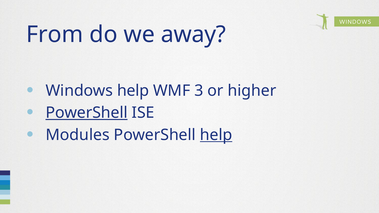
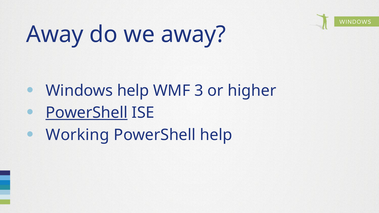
From at (55, 34): From -> Away
Modules: Modules -> Working
help at (216, 135) underline: present -> none
